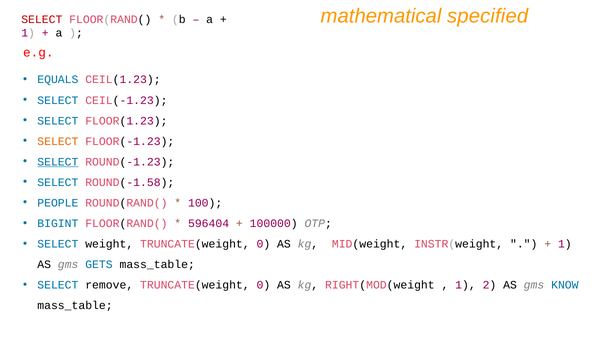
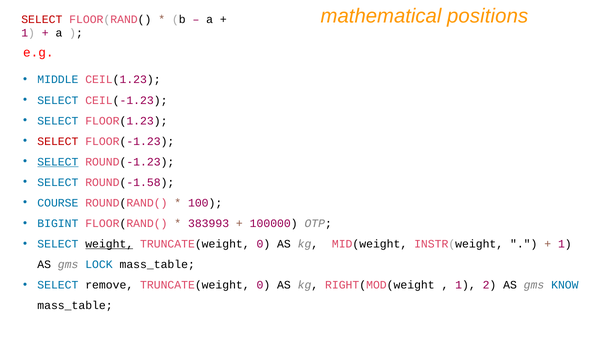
specified: specified -> positions
EQUALS: EQUALS -> MIDDLE
SELECT at (58, 142) colour: orange -> red
PEOPLE: PEOPLE -> COURSE
596404: 596404 -> 383993
weight underline: none -> present
GETS: GETS -> LOCK
